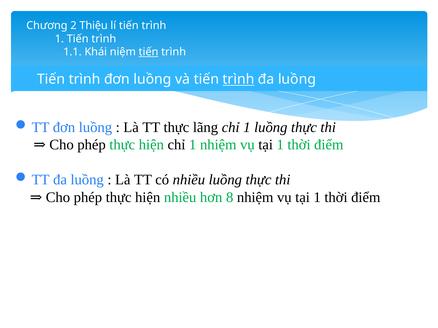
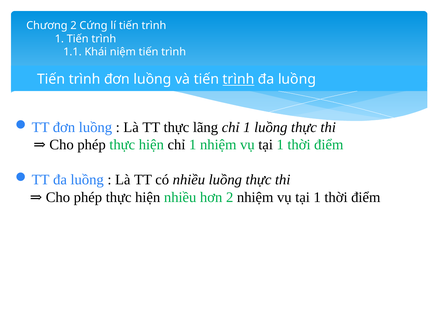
Thiệu: Thiệu -> Cứng
tiến at (149, 52) underline: present -> none
hơn 8: 8 -> 2
